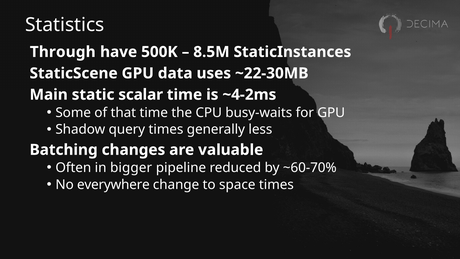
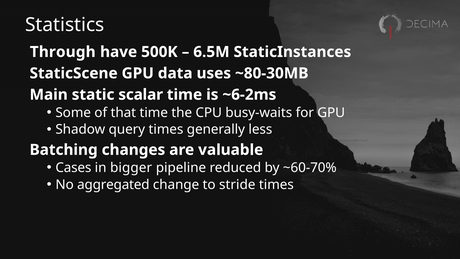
8.5M: 8.5M -> 6.5M
~22-30MB: ~22-30MB -> ~80-30MB
~4-2ms: ~4-2ms -> ~6-2ms
Often: Often -> Cases
everywhere: everywhere -> aggregated
space: space -> stride
